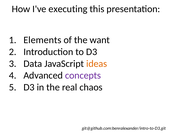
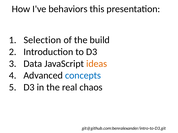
executing: executing -> behaviors
Elements: Elements -> Selection
want: want -> build
concepts colour: purple -> blue
